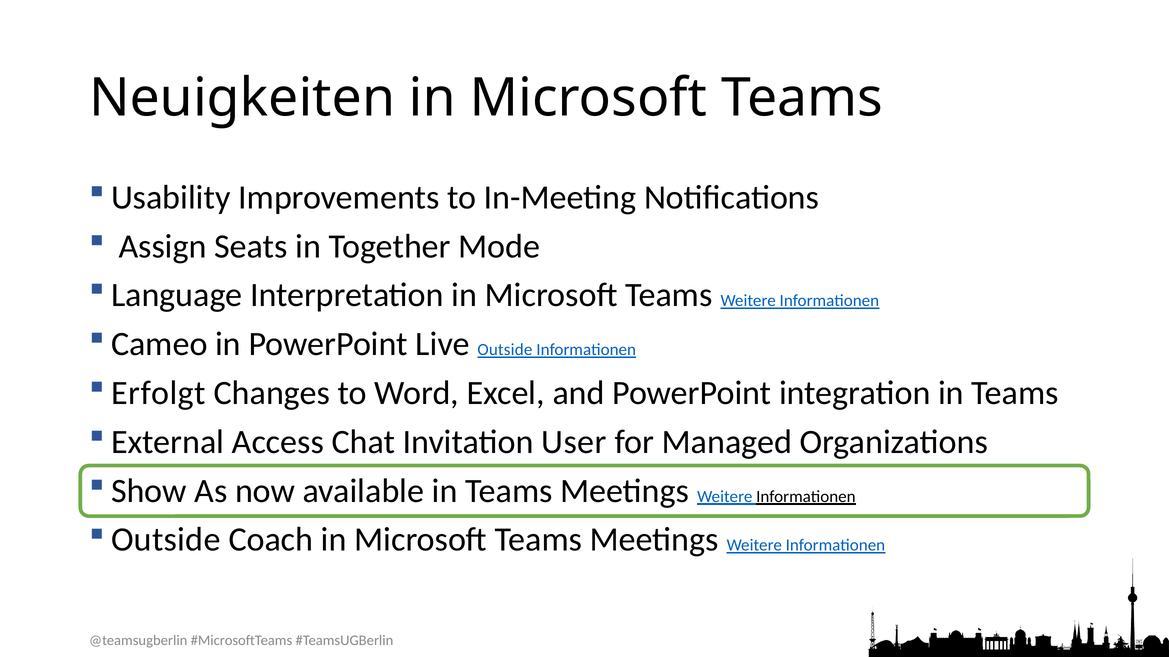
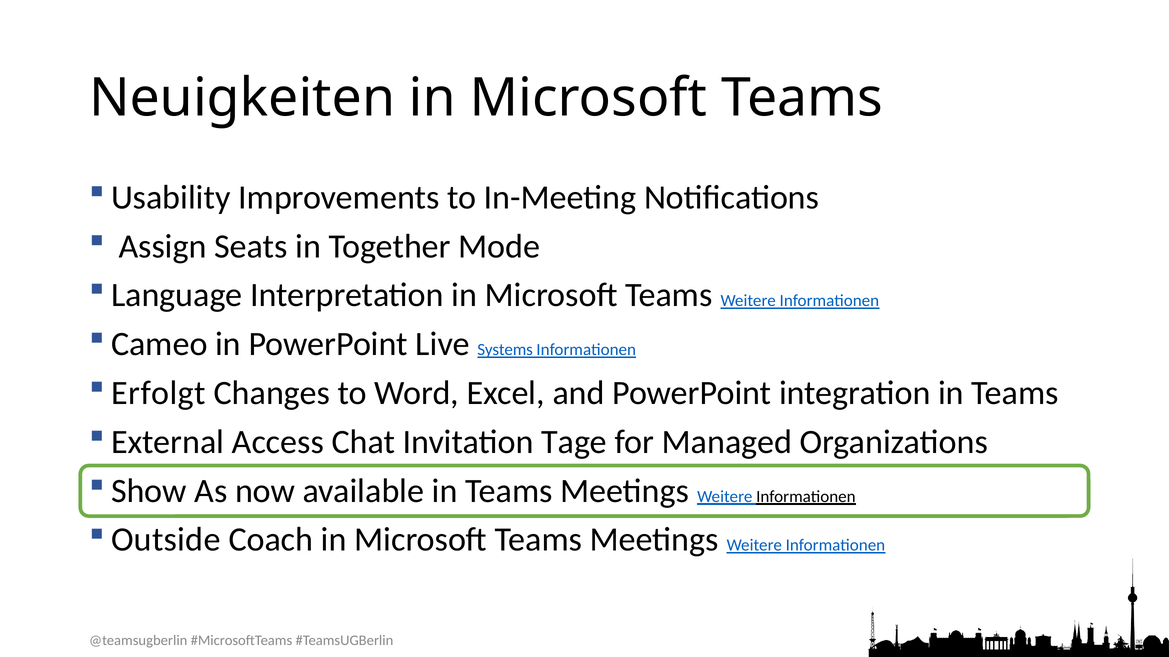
Live Outside: Outside -> Systems
User: User -> Tage
